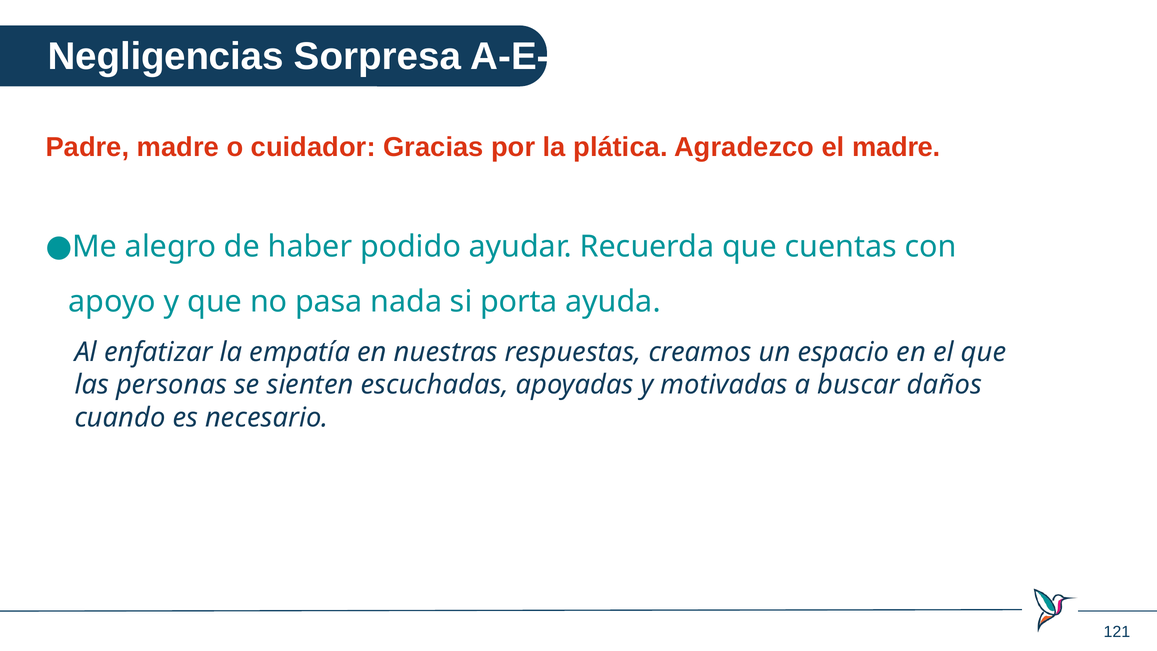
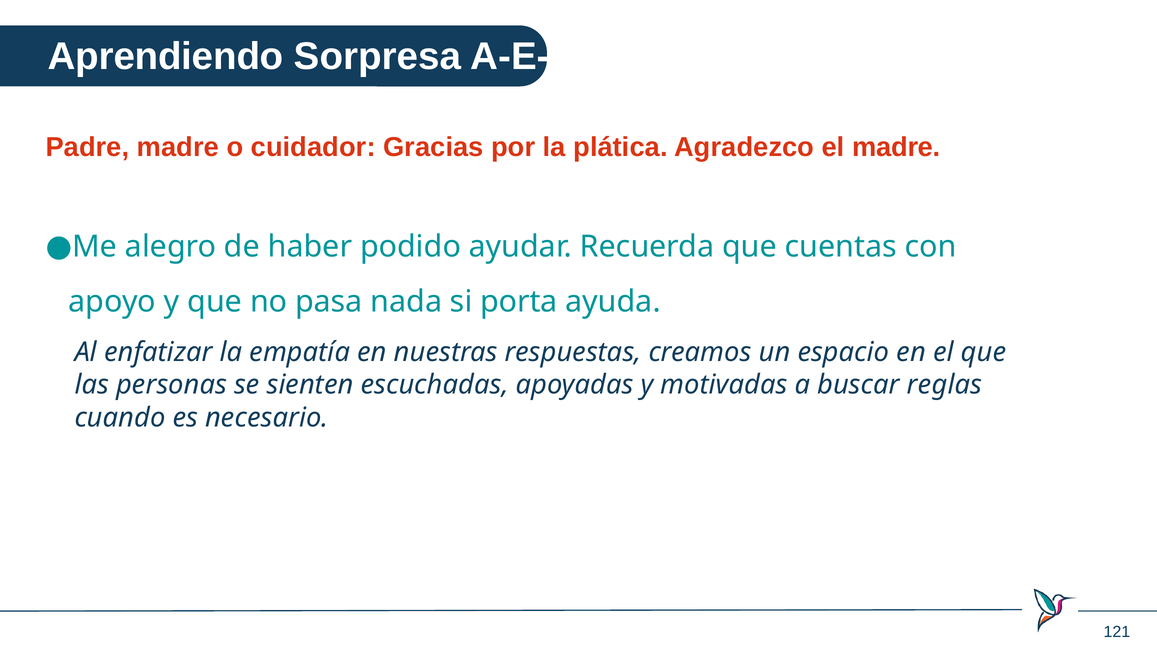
Negligencias: Negligencias -> Aprendiendo
daños: daños -> reglas
